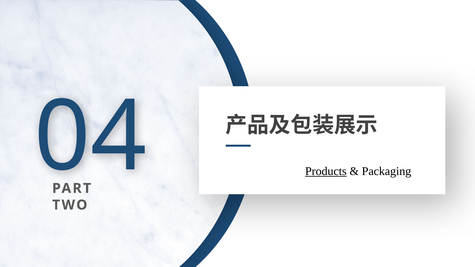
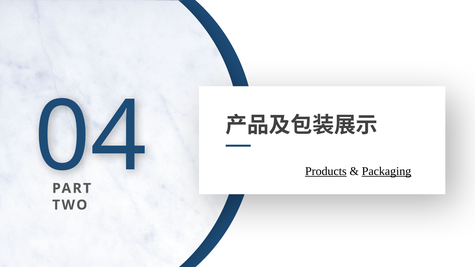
Packaging underline: none -> present
